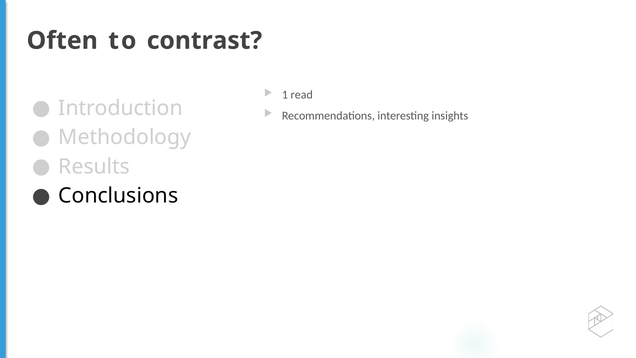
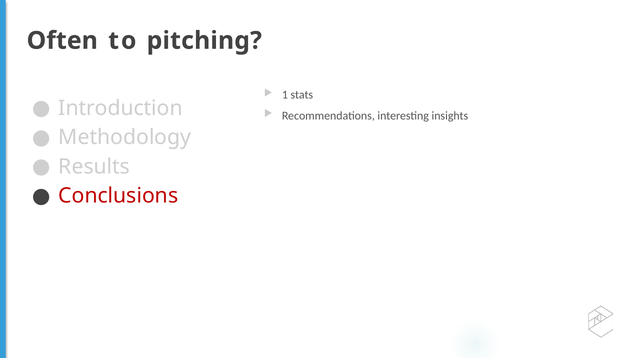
contrast: contrast -> pitching
read: read -> stats
Conclusions colour: black -> red
